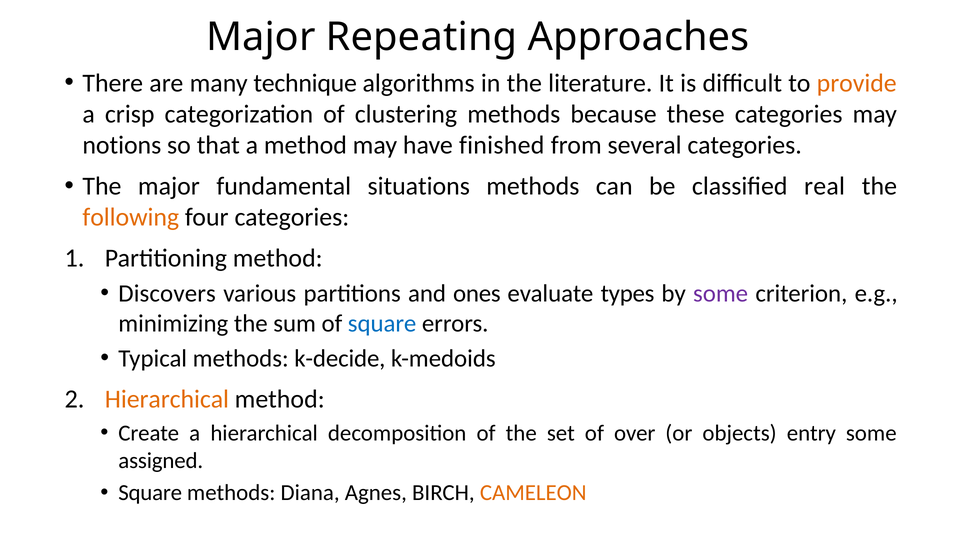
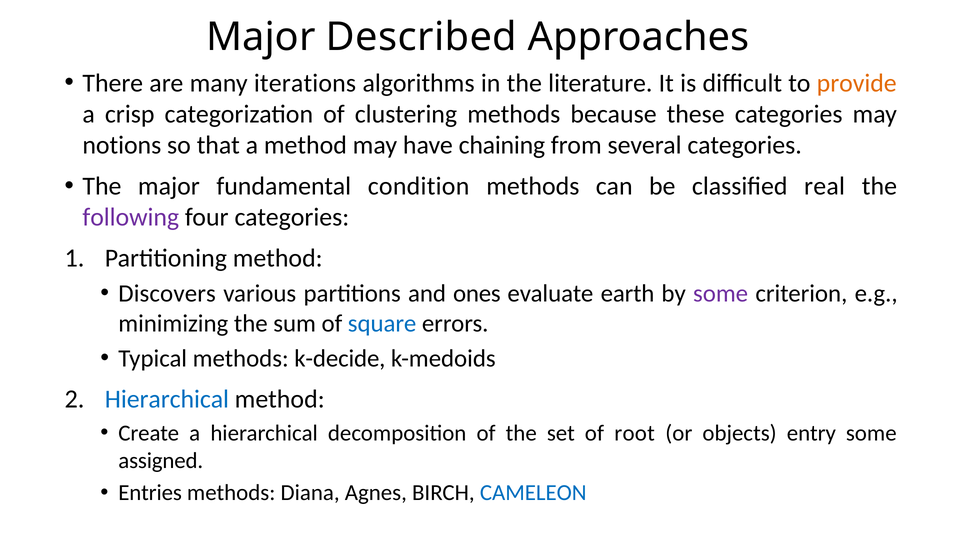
Repeating: Repeating -> Described
technique: technique -> iterations
finished: finished -> chaining
situations: situations -> condition
following colour: orange -> purple
types: types -> earth
Hierarchical at (167, 399) colour: orange -> blue
over: over -> root
Square at (150, 493): Square -> Entries
CAMELEON colour: orange -> blue
